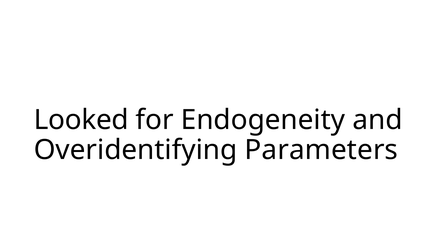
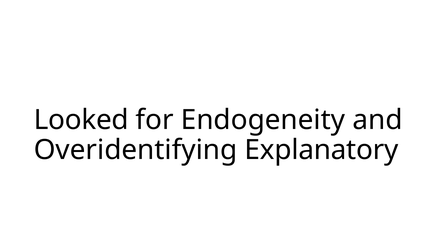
Parameters: Parameters -> Explanatory
